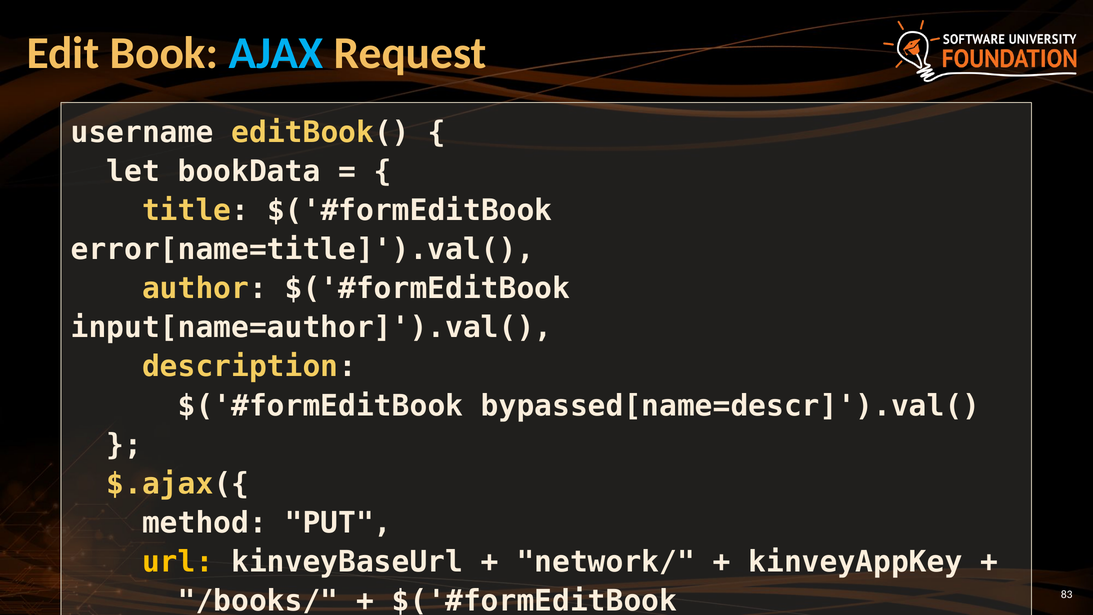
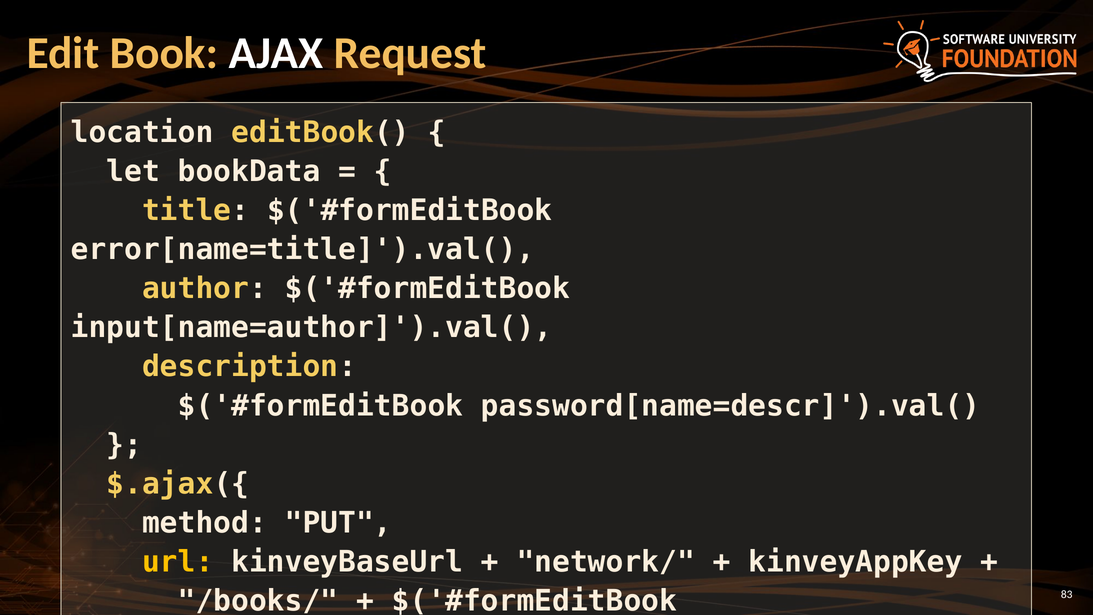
AJAX colour: light blue -> white
username: username -> location
bypassed[name=descr]').val(: bypassed[name=descr]').val( -> password[name=descr]').val(
